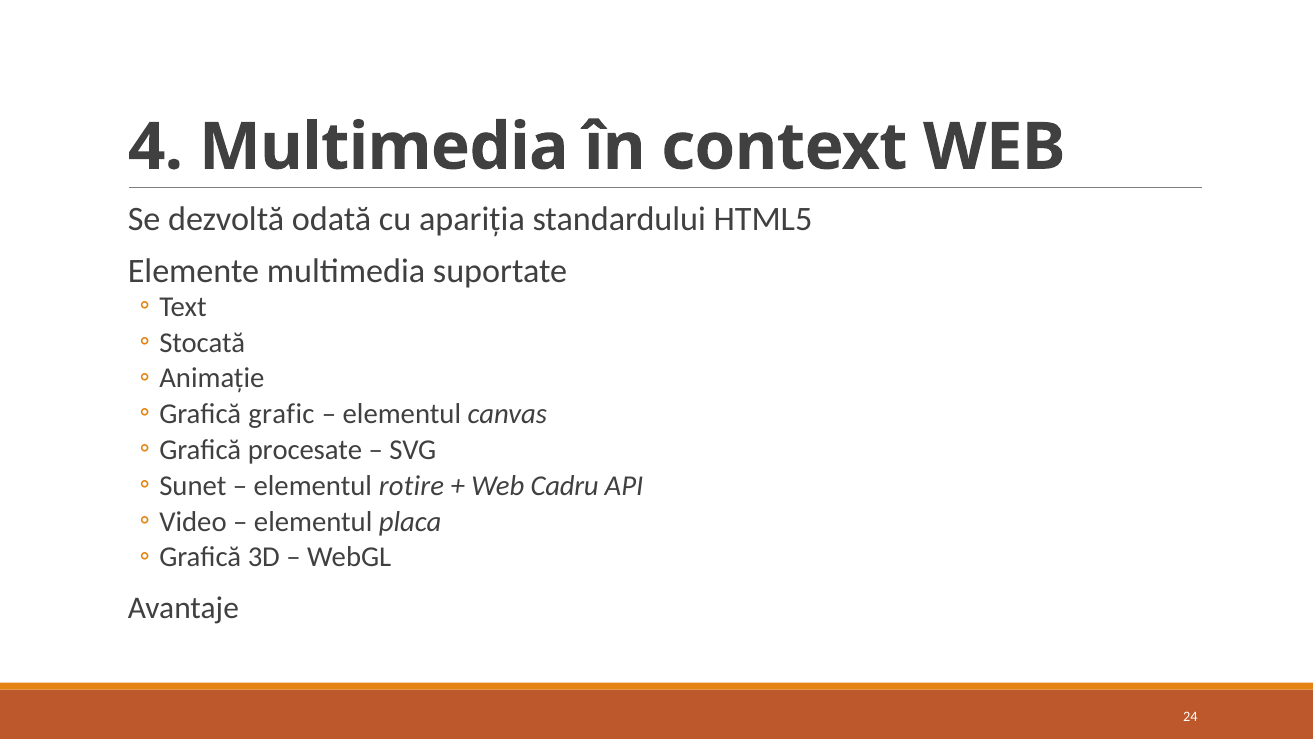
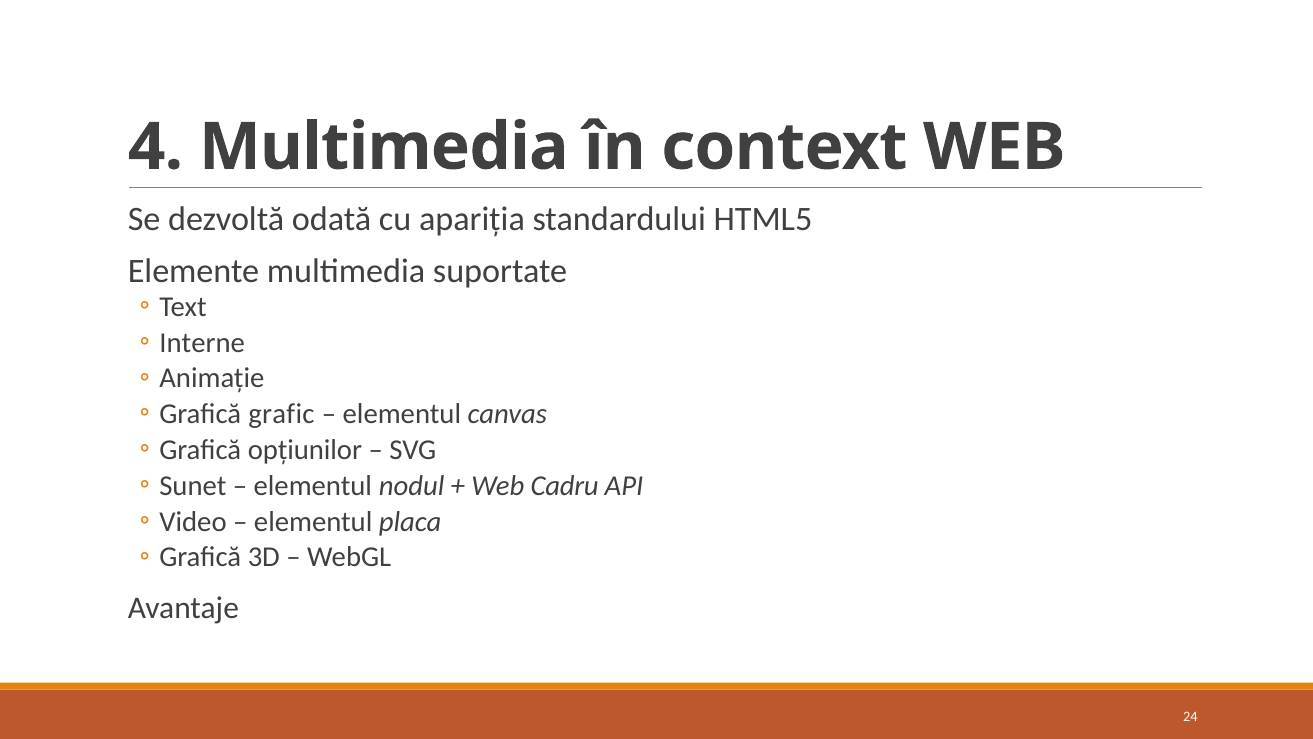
Stocată: Stocată -> Interne
procesate: procesate -> opțiunilor
rotire: rotire -> nodul
